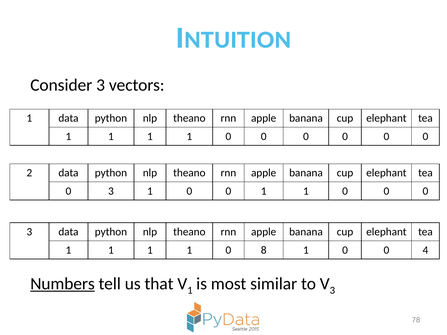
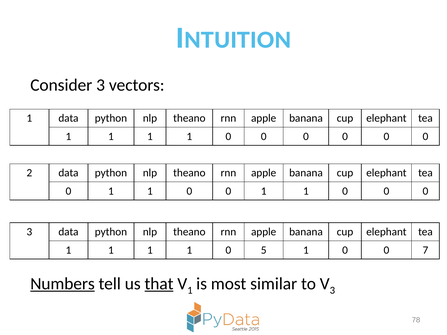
3 at (111, 191): 3 -> 1
8: 8 -> 5
4: 4 -> 7
that underline: none -> present
